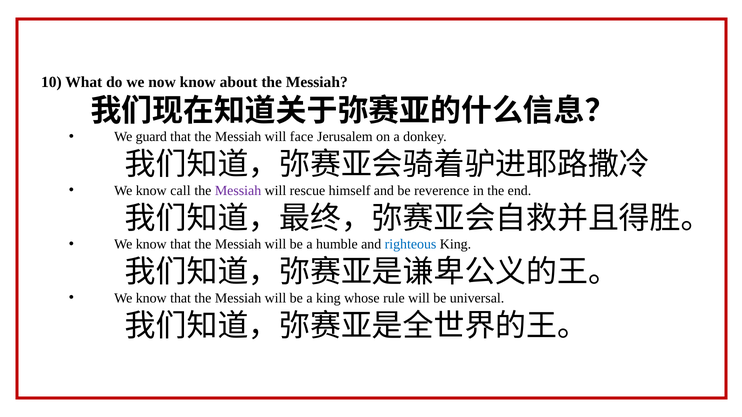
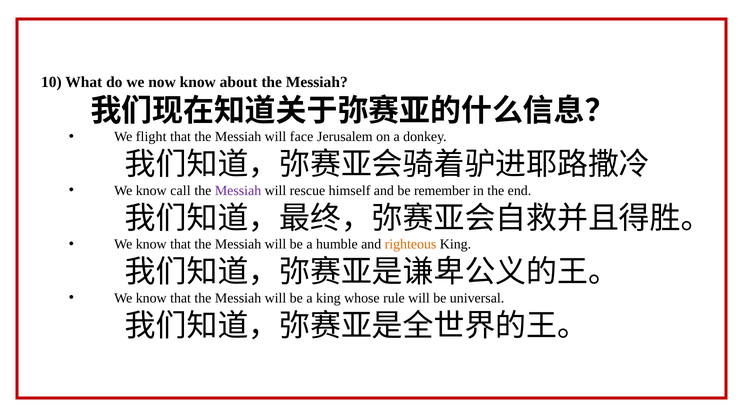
guard: guard -> flight
reverence: reverence -> remember
righteous colour: blue -> orange
